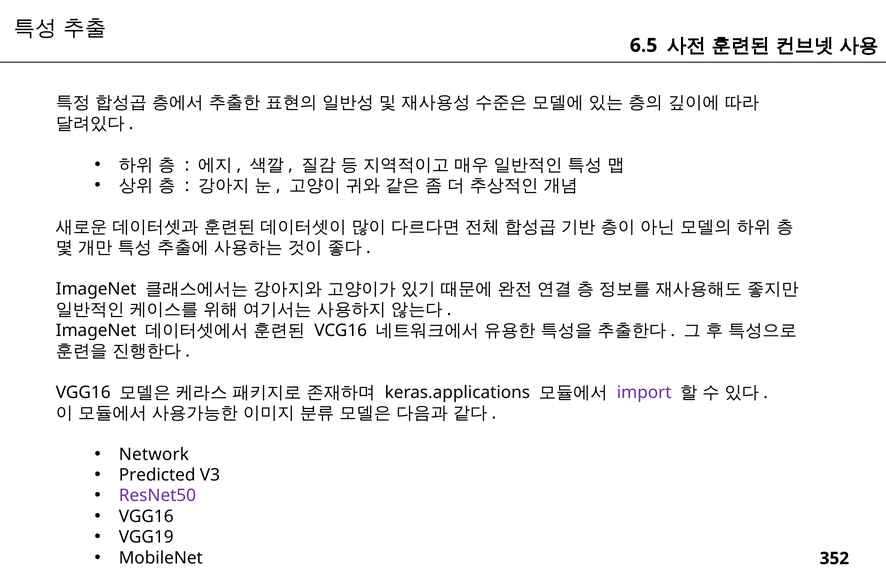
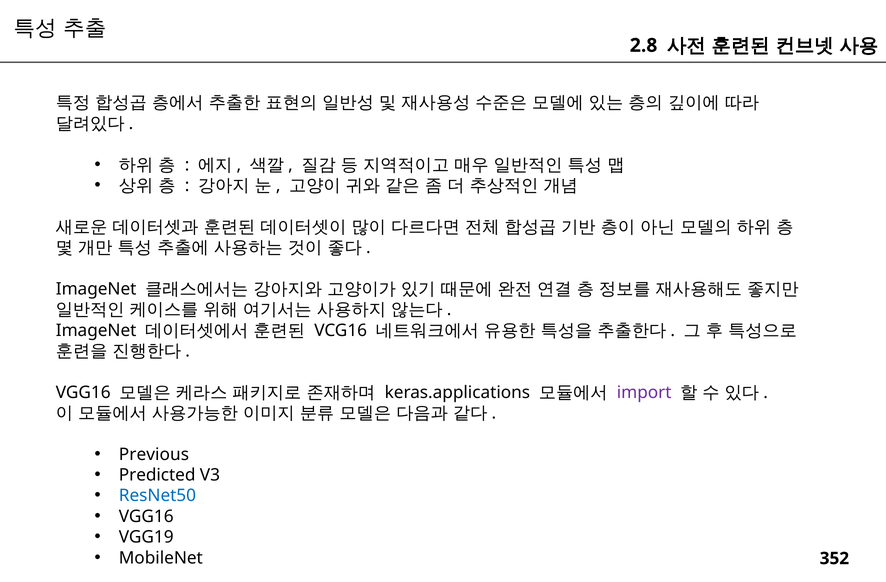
6.5: 6.5 -> 2.8
Network: Network -> Previous
ResNet50 colour: purple -> blue
